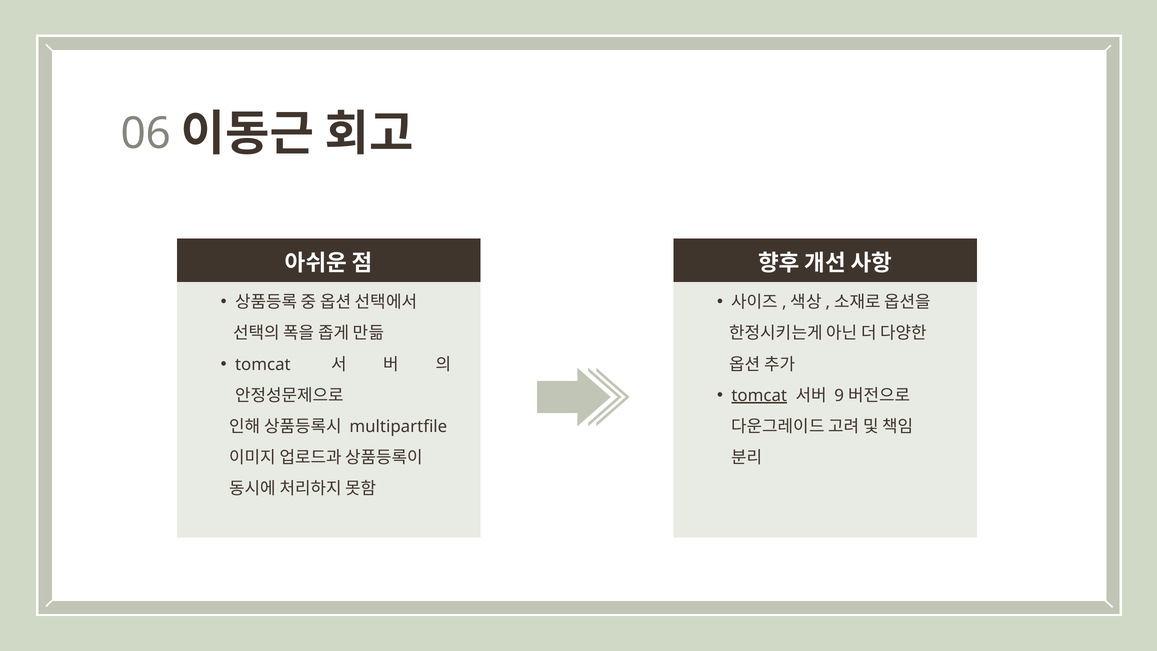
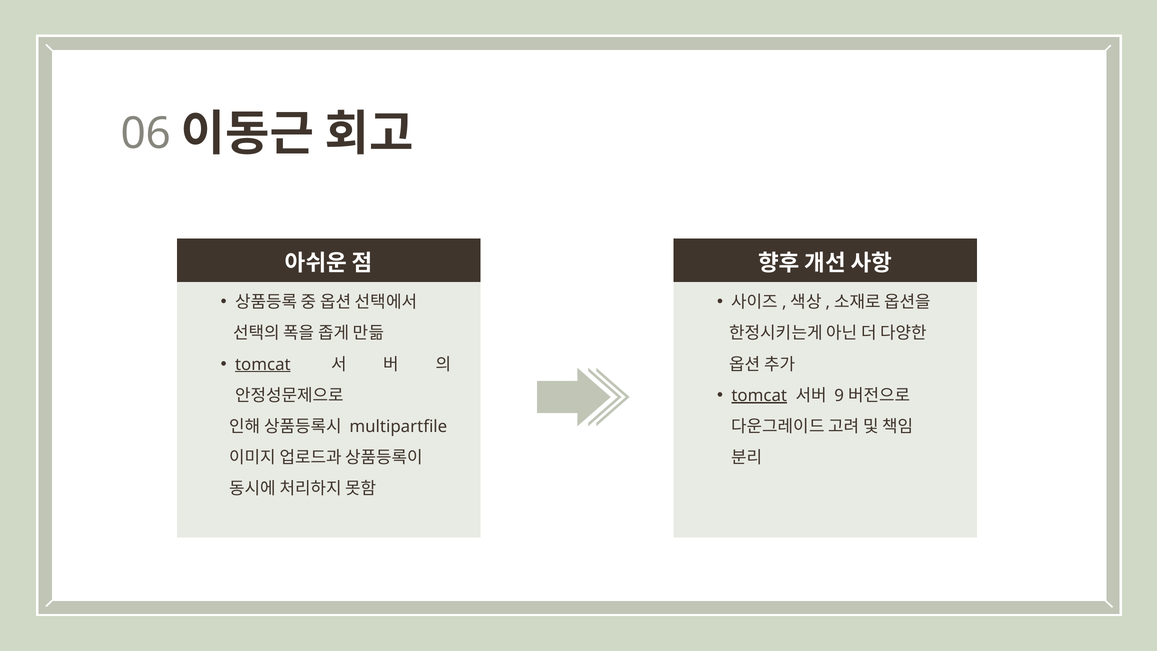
tomcat at (263, 364) underline: none -> present
